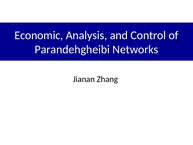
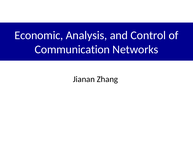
Parandehgheibi: Parandehgheibi -> Communication
